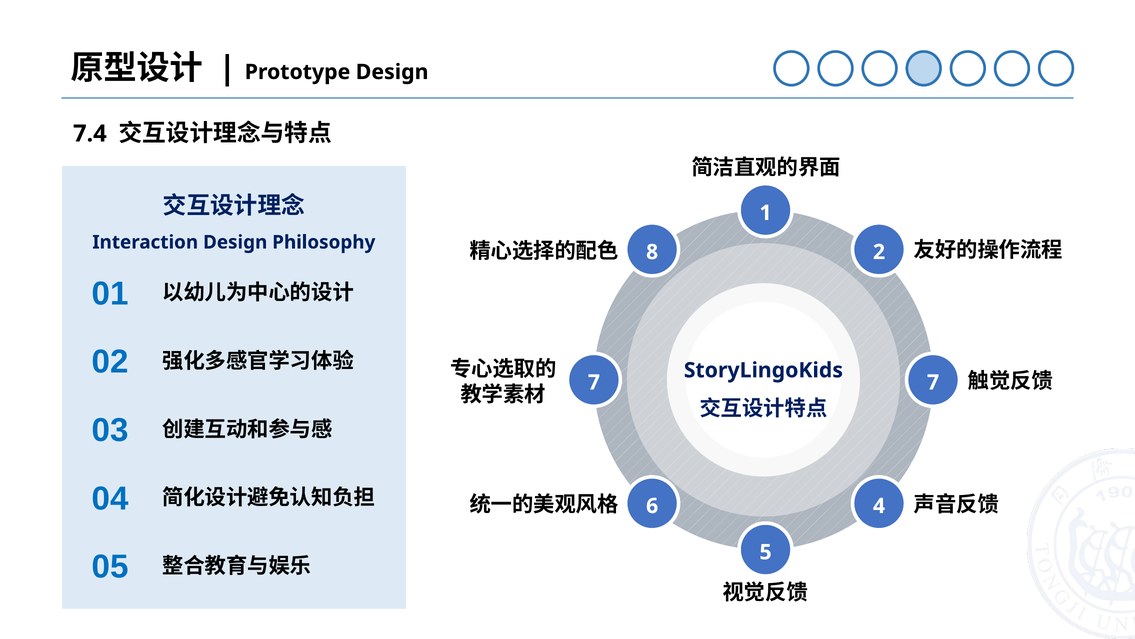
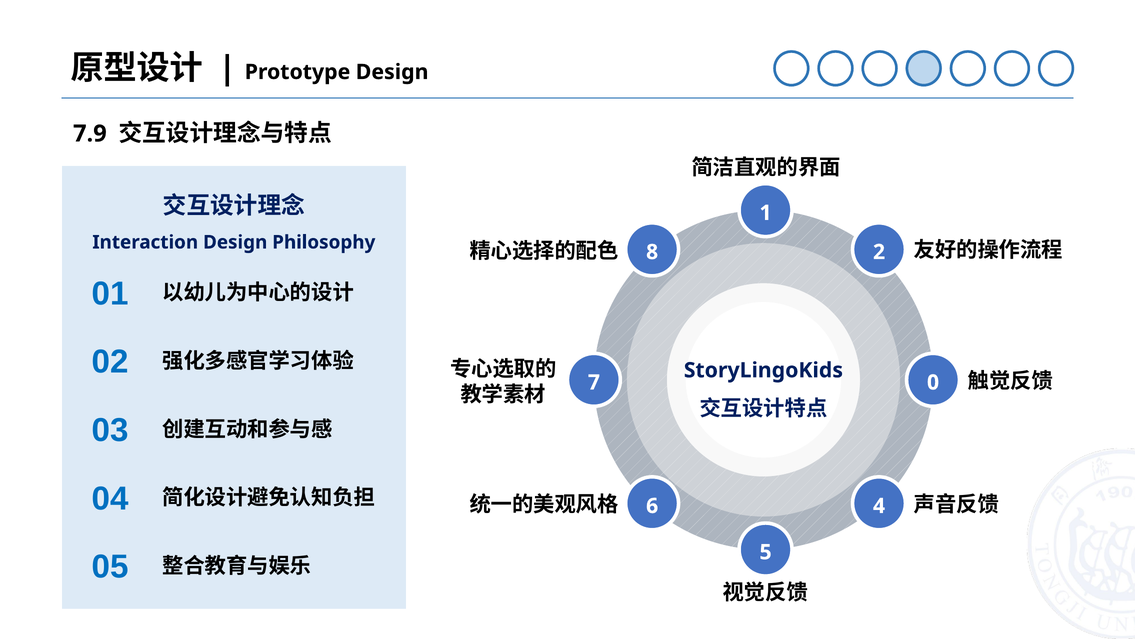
7.4: 7.4 -> 7.9
7 7: 7 -> 0
